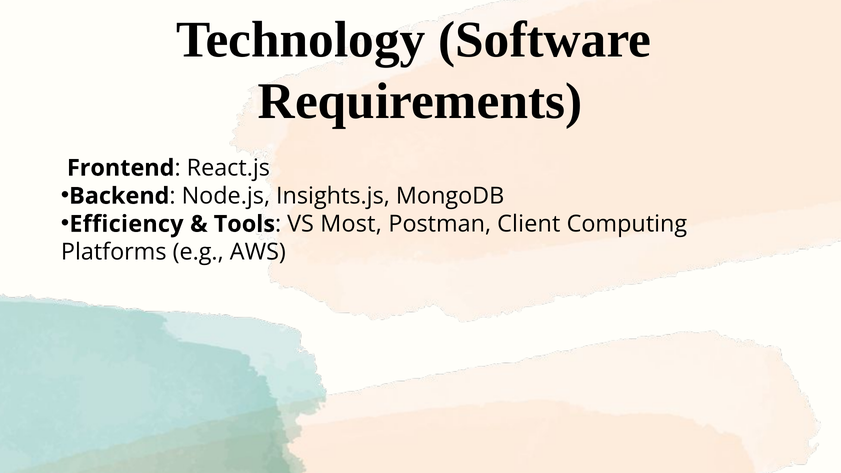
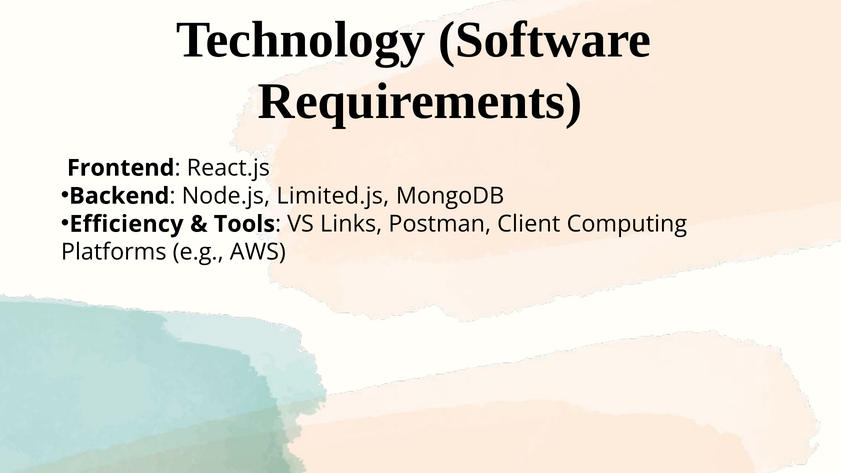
Insights.js: Insights.js -> Limited.js
Most: Most -> Links
